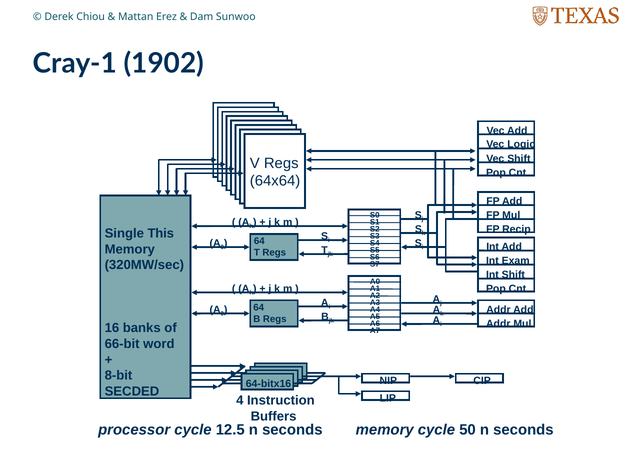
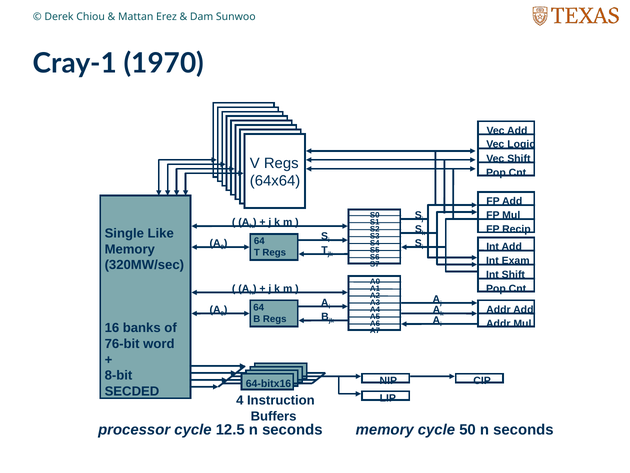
1902: 1902 -> 1970
This: This -> Like
66-bit: 66-bit -> 76-bit
